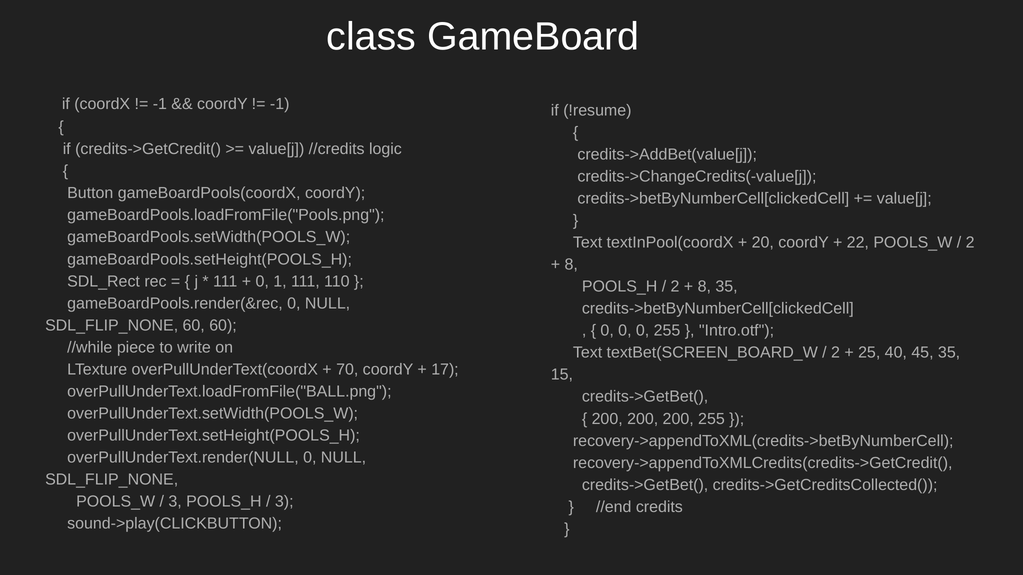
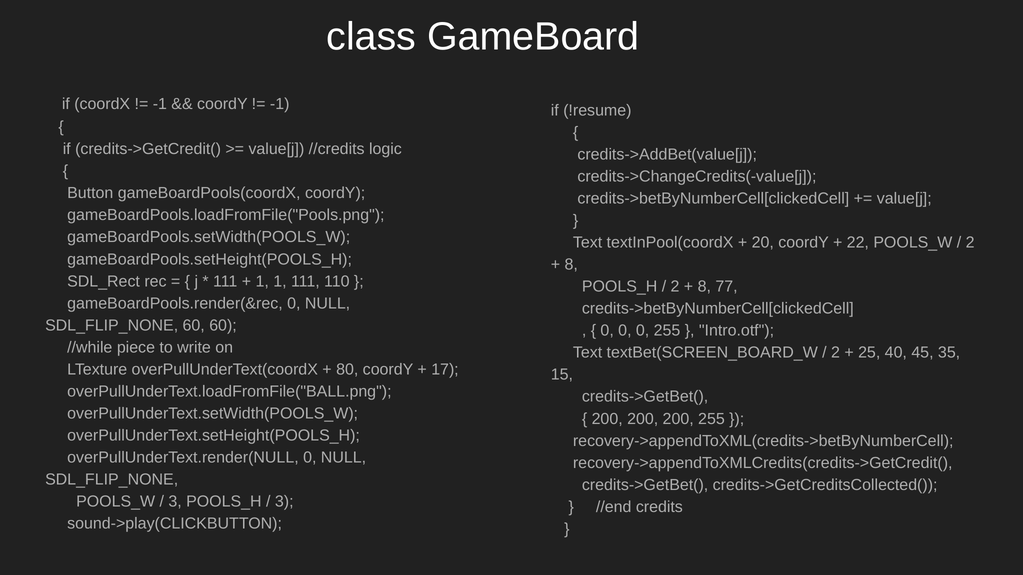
0 at (262, 282): 0 -> 1
8 35: 35 -> 77
70: 70 -> 80
